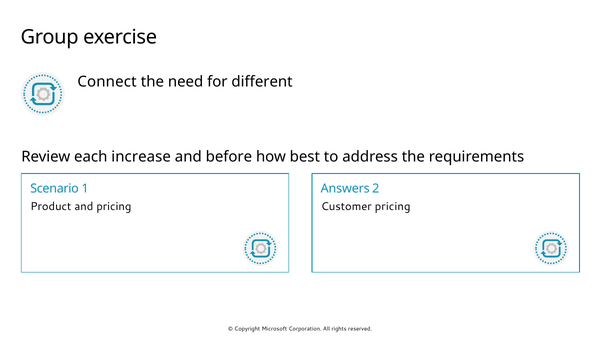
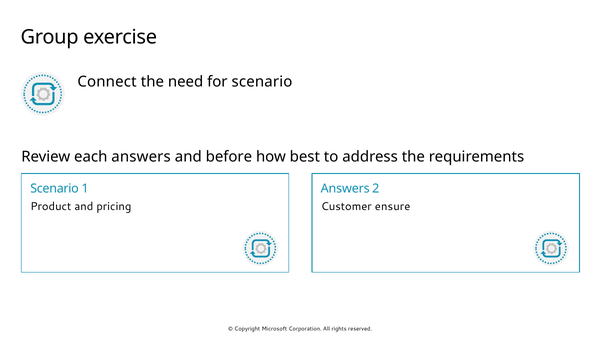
for different: different -> scenario
each increase: increase -> answers
Customer pricing: pricing -> ensure
